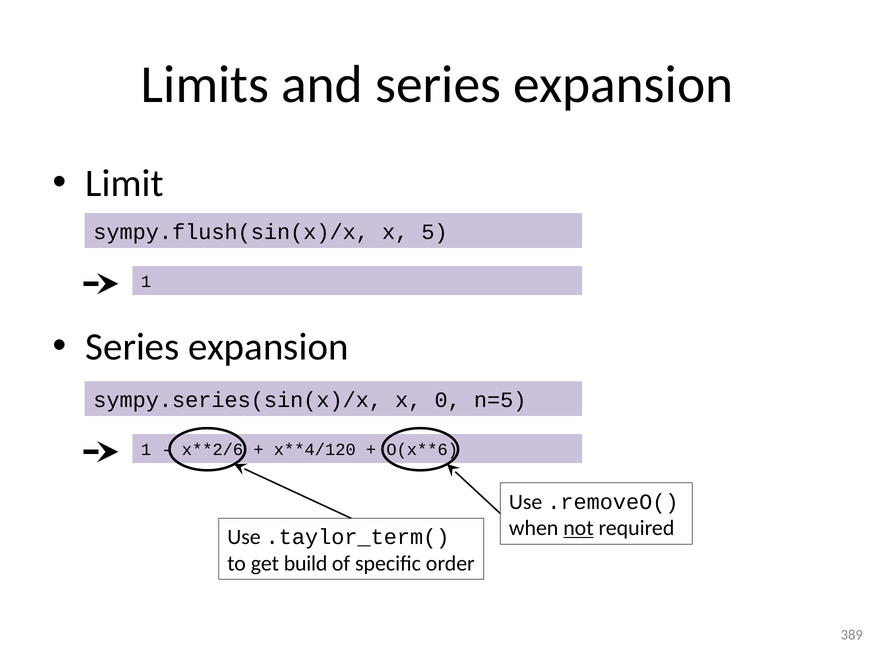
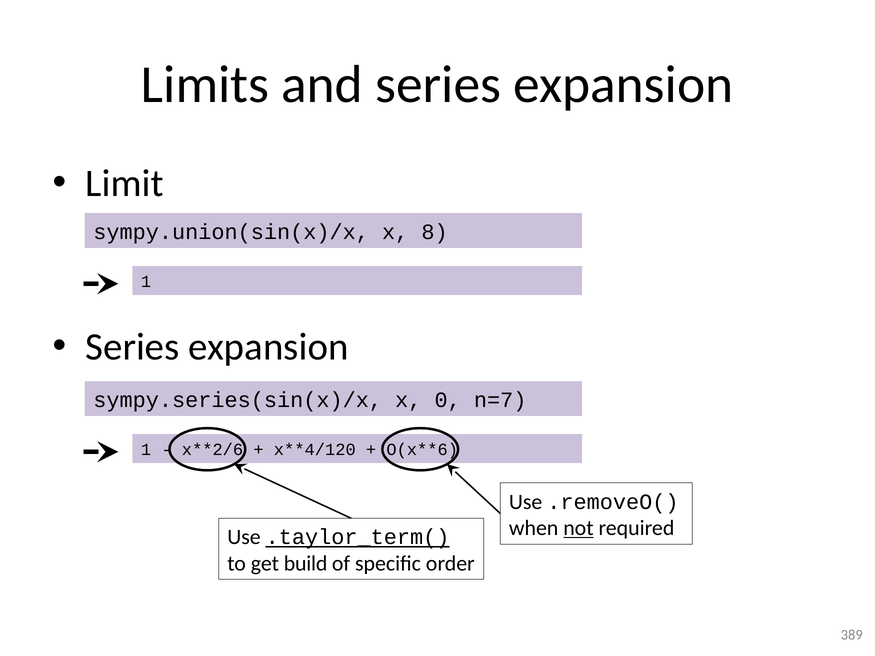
sympy.flush(sin(x)/x: sympy.flush(sin(x)/x -> sympy.union(sin(x)/x
5: 5 -> 8
n=5: n=5 -> n=7
.taylor_term( underline: none -> present
